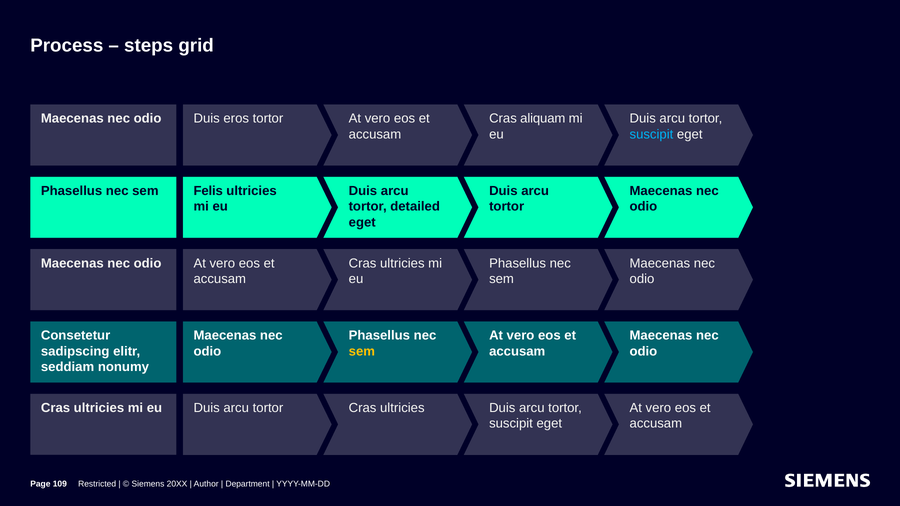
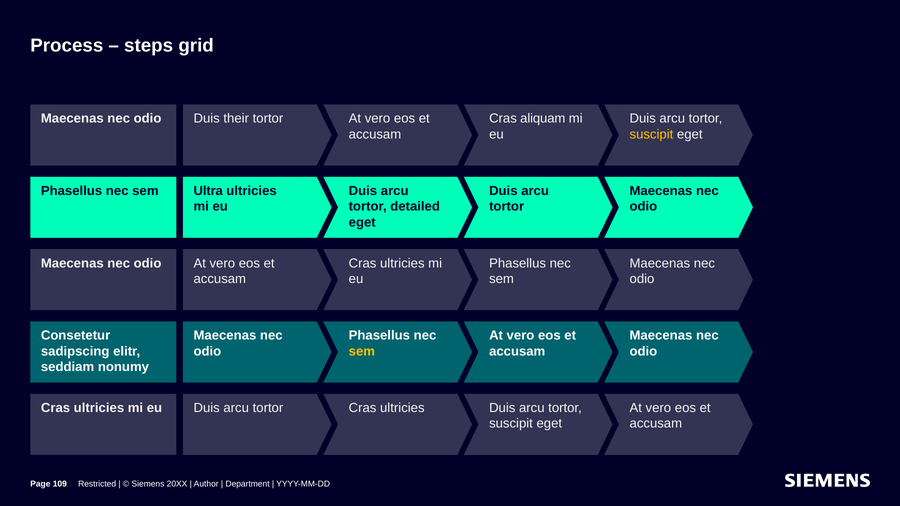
eros: eros -> their
suscipit at (651, 134) colour: light blue -> yellow
Felis: Felis -> Ultra
